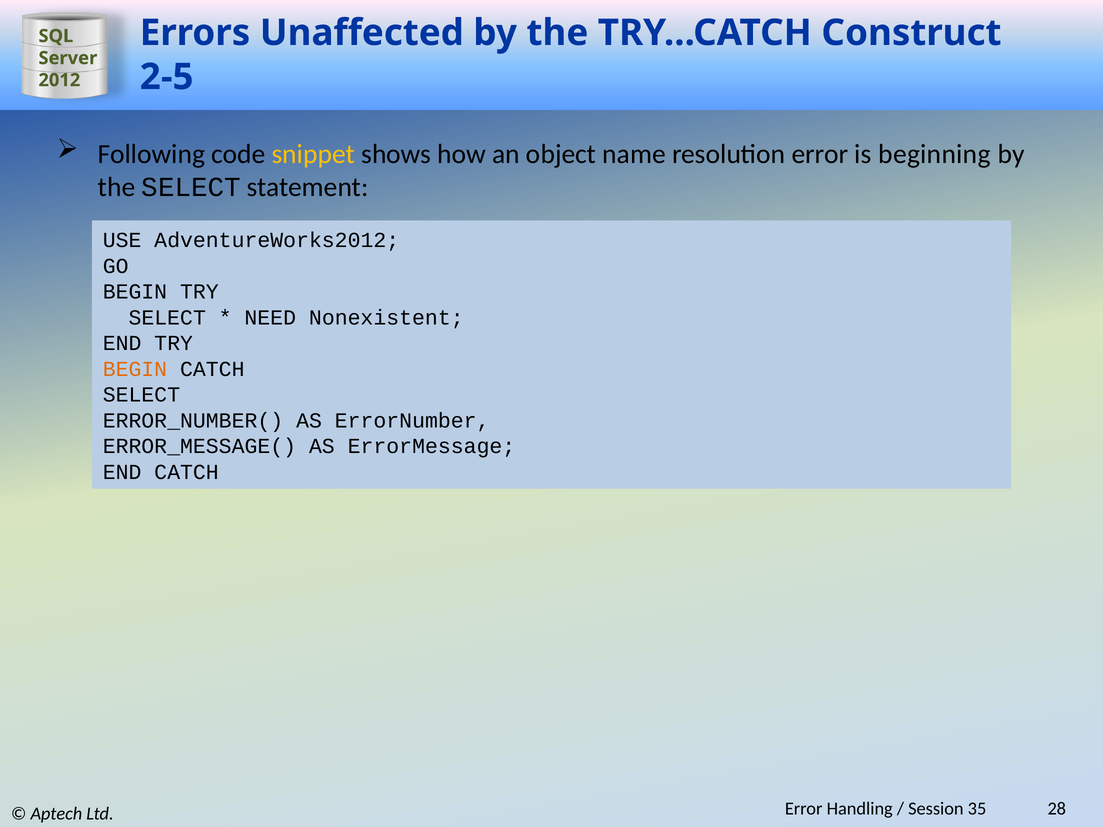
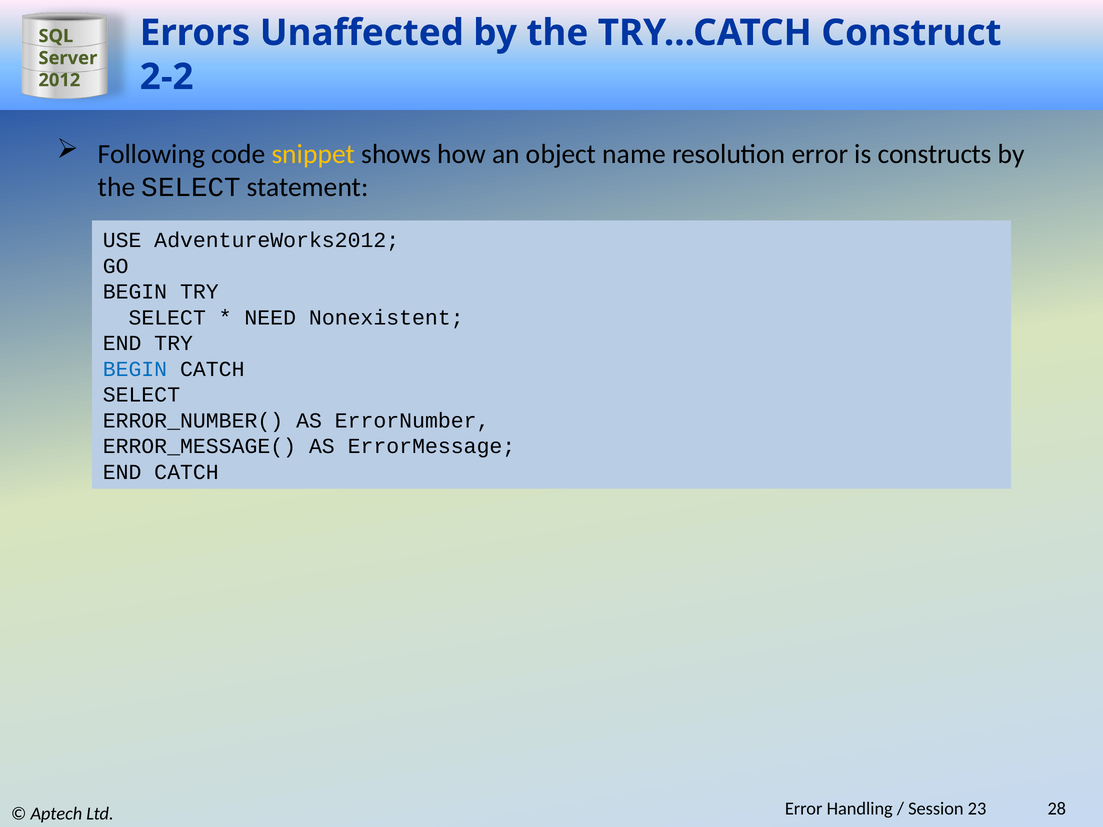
2-5: 2-5 -> 2-2
beginning: beginning -> constructs
BEGIN at (135, 369) colour: orange -> blue
35: 35 -> 23
